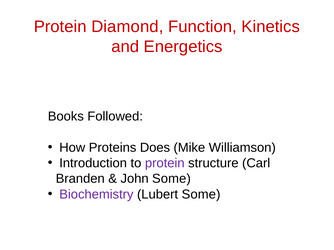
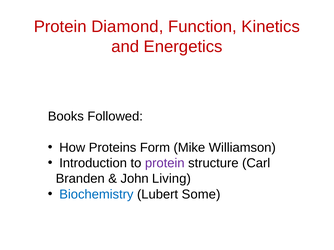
Does: Does -> Form
John Some: Some -> Living
Biochemistry colour: purple -> blue
